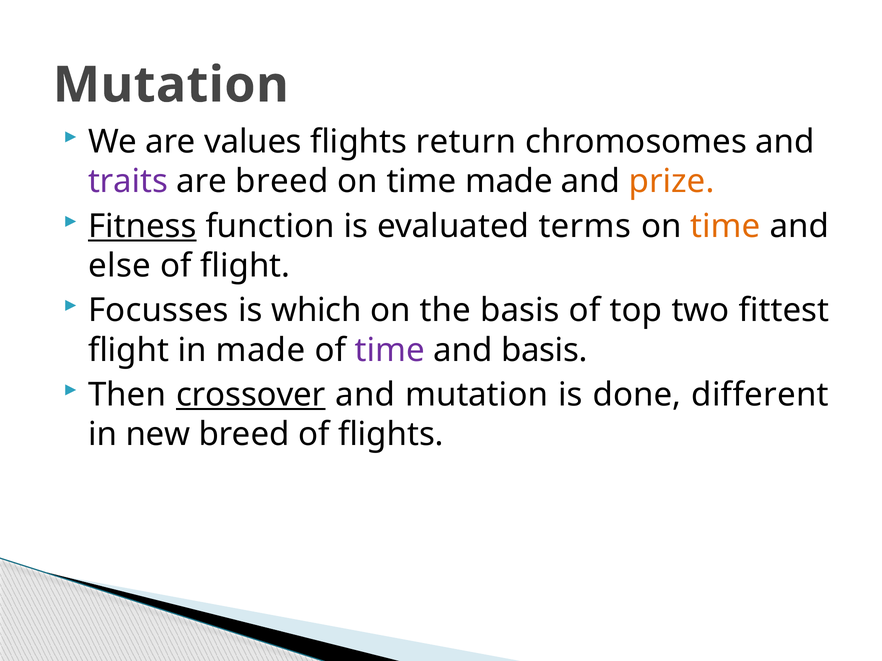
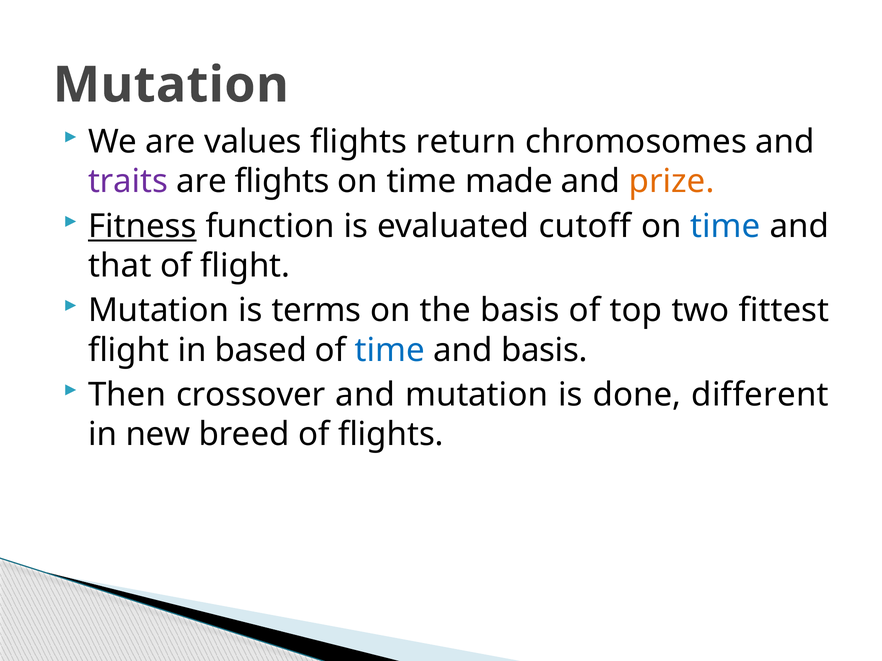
are breed: breed -> flights
terms: terms -> cutoff
time at (726, 226) colour: orange -> blue
else: else -> that
Focusses at (158, 311): Focusses -> Mutation
which: which -> terms
in made: made -> based
time at (390, 350) colour: purple -> blue
crossover underline: present -> none
